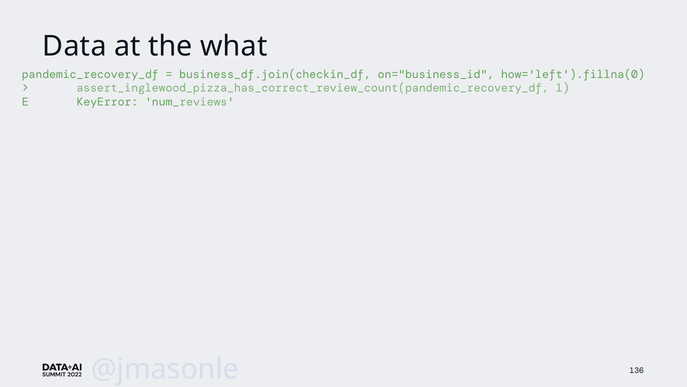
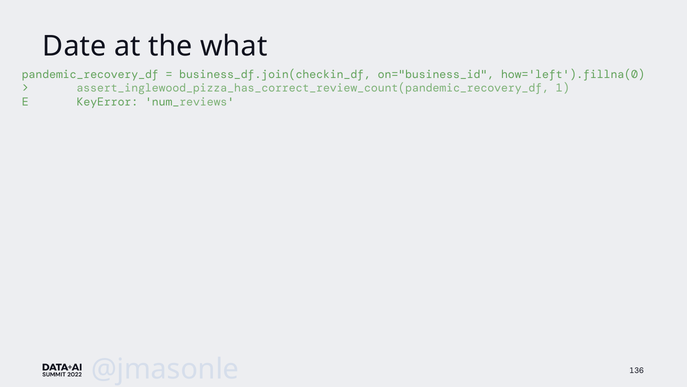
Data: Data -> Date
